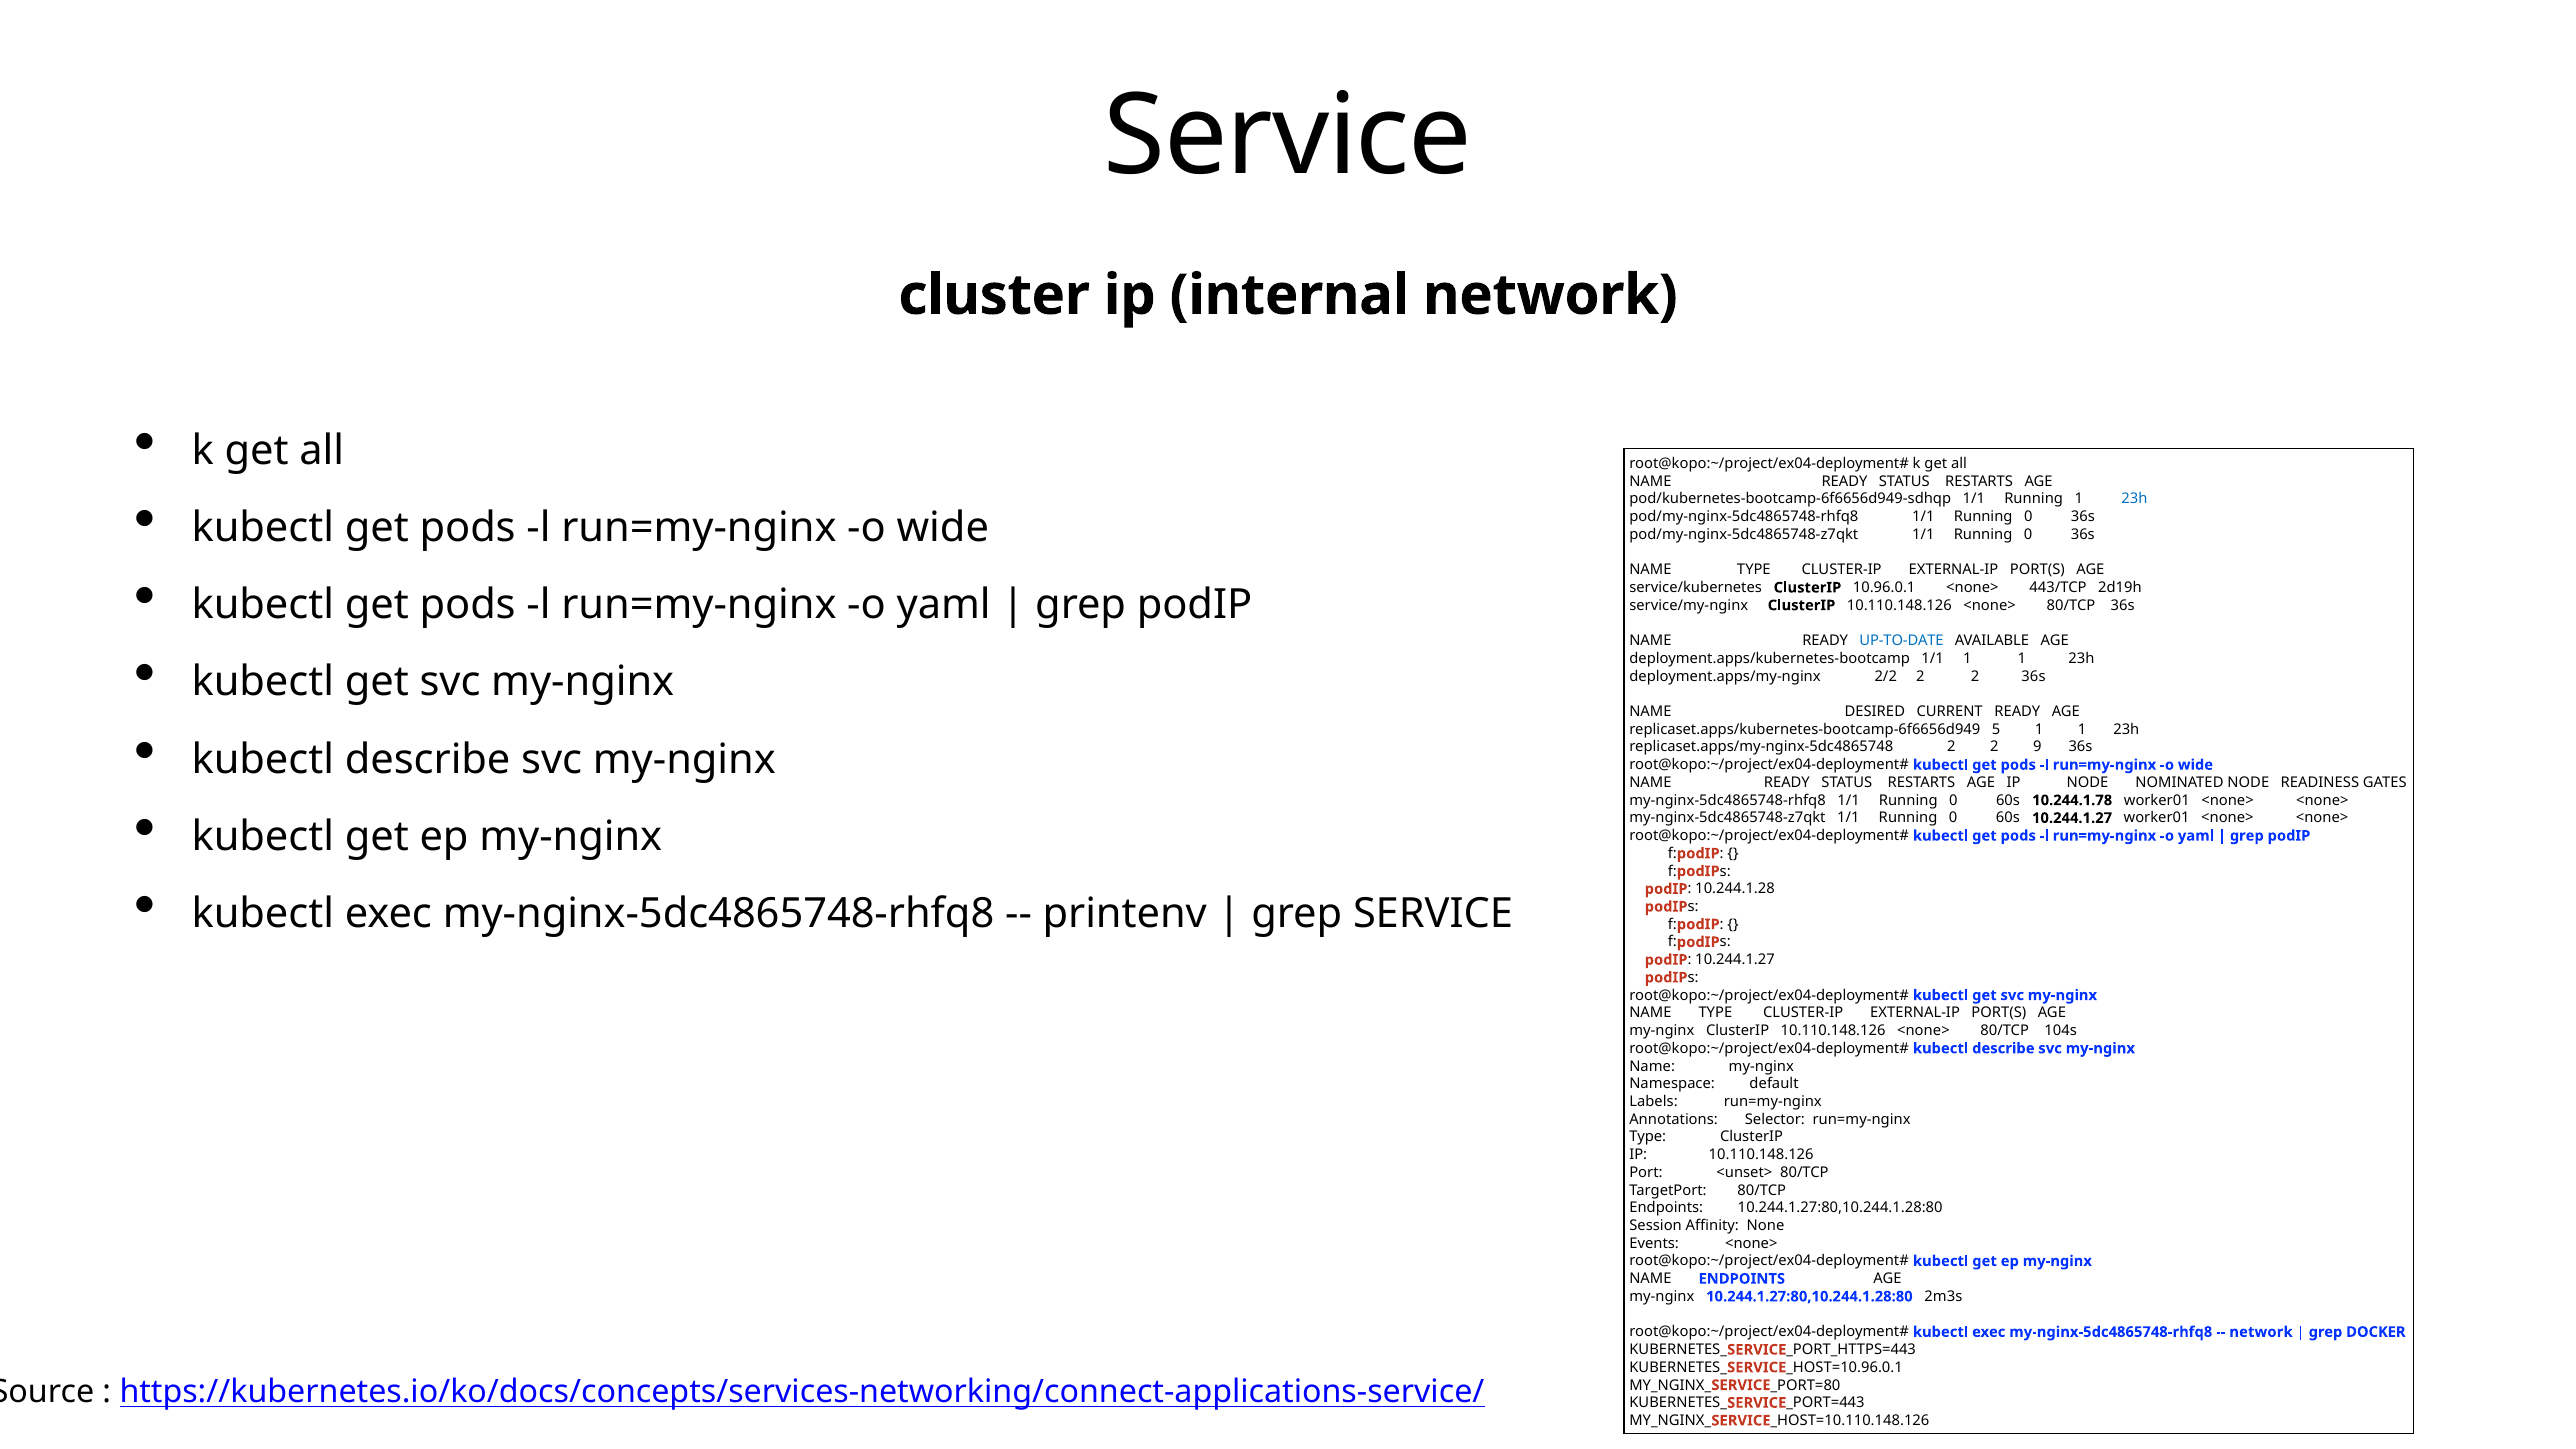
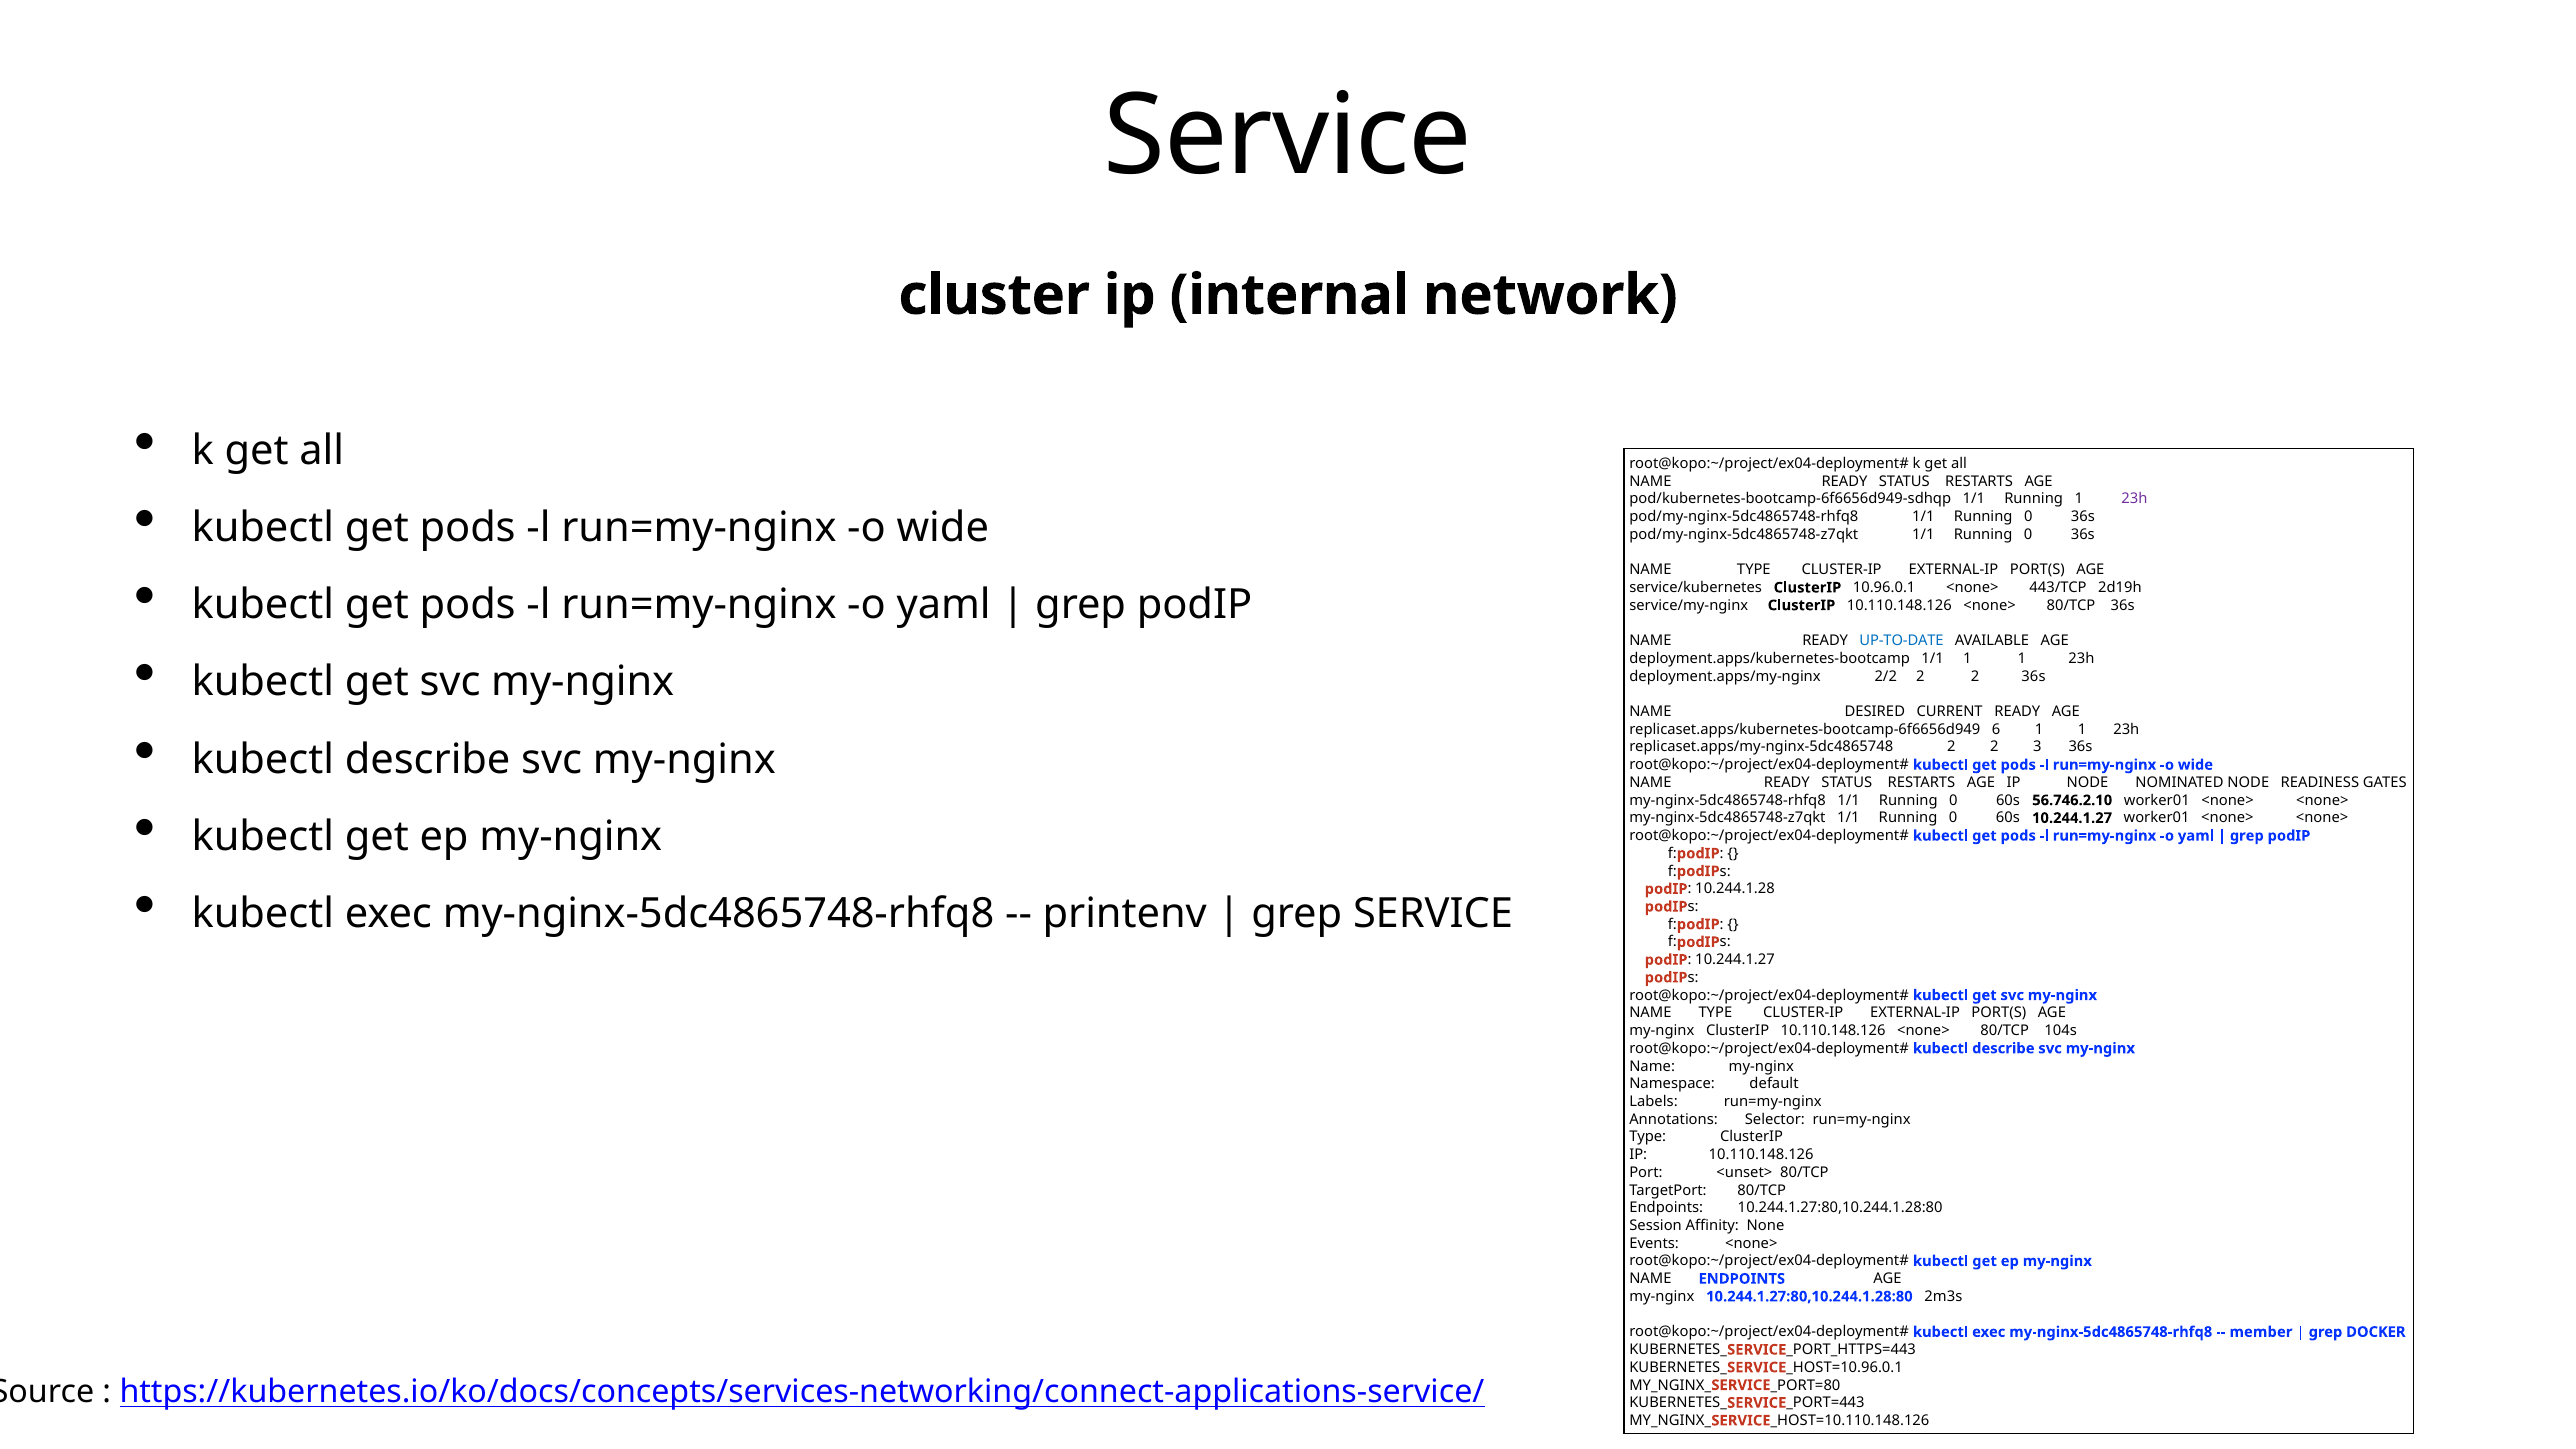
23h at (2135, 499) colour: blue -> purple
5: 5 -> 6
9: 9 -> 3
10.244.1.78: 10.244.1.78 -> 56.746.2.10
network at (2261, 1332): network -> member
